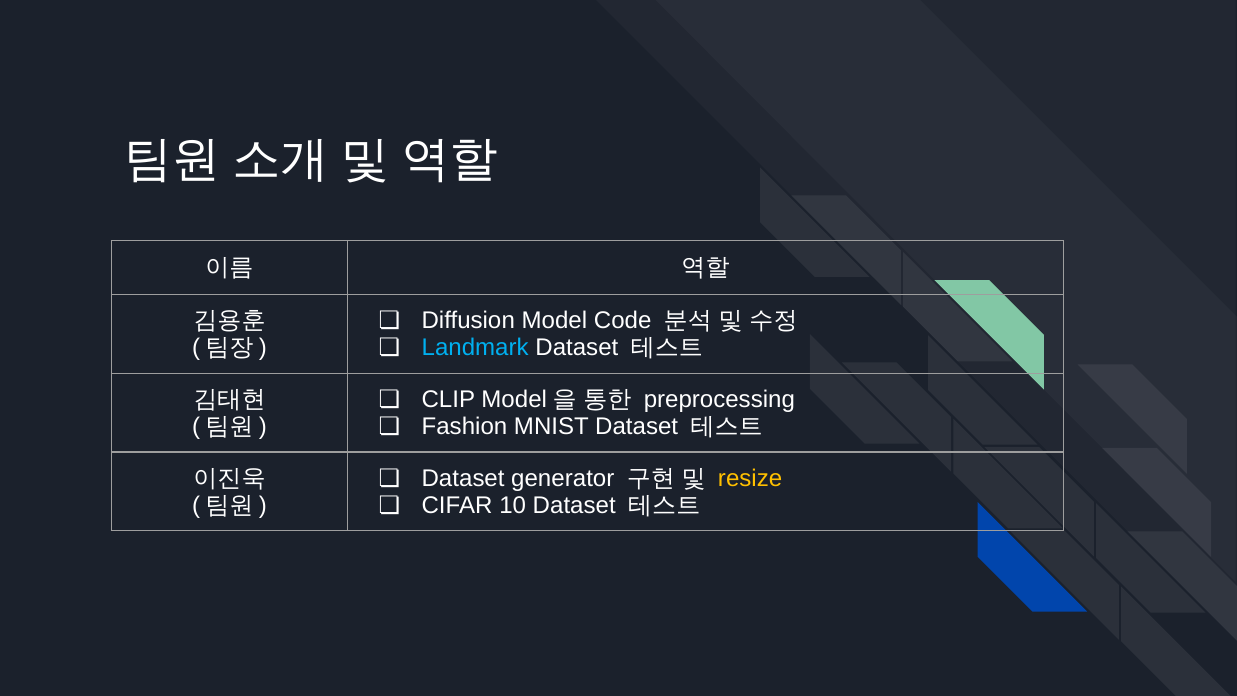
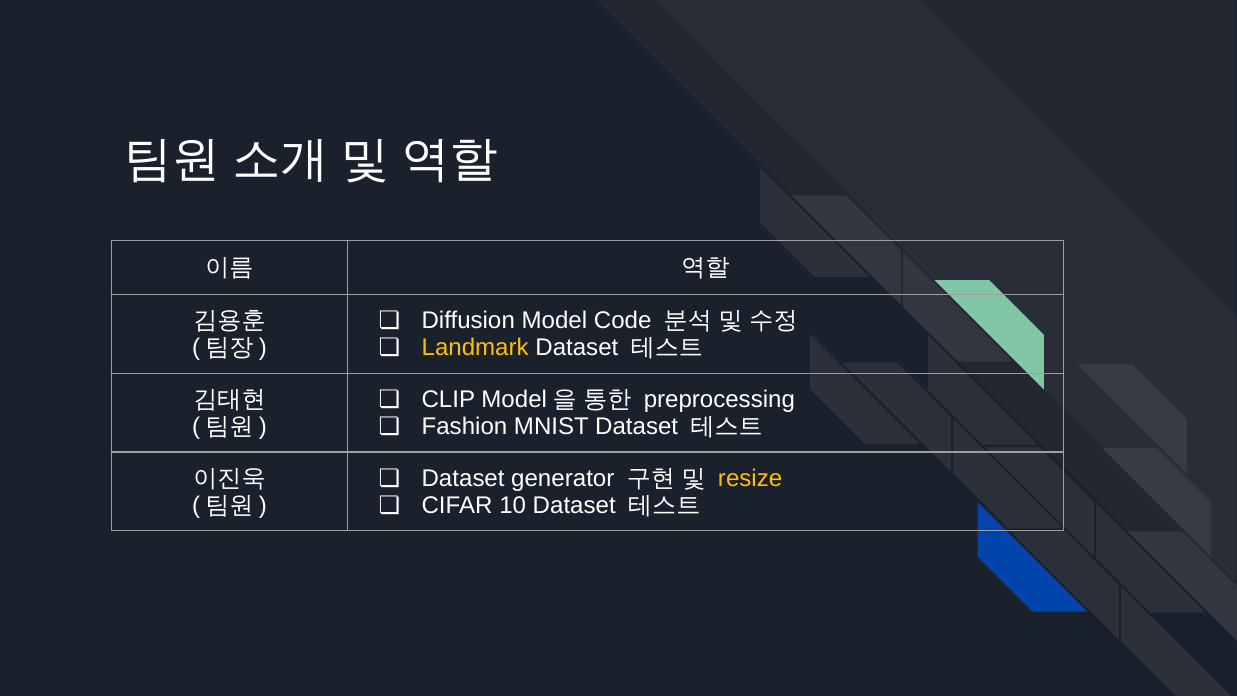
Landmark colour: light blue -> yellow
